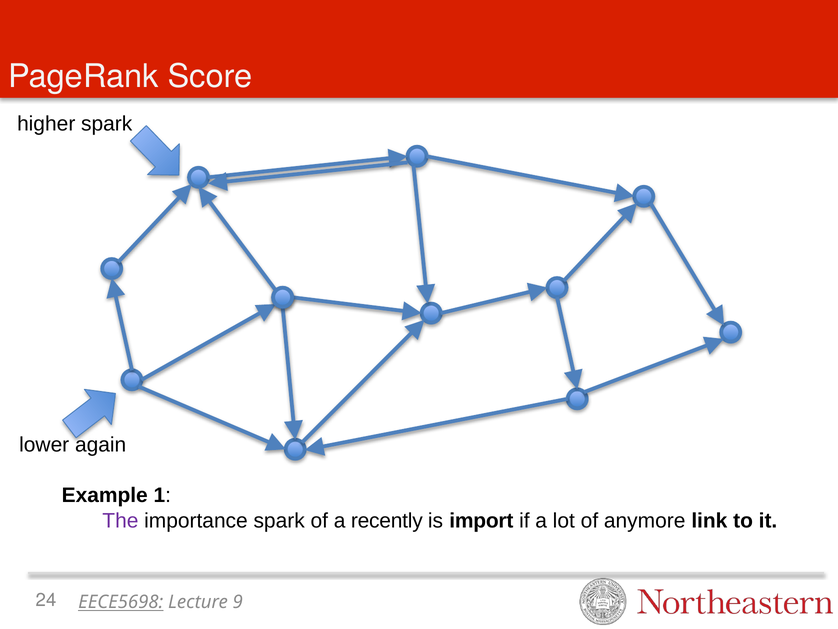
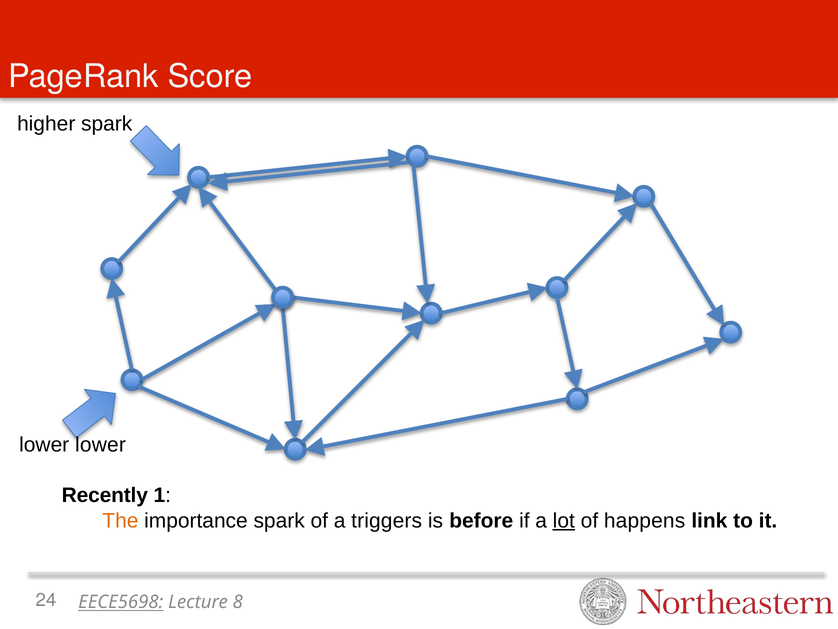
lower again: again -> lower
Example: Example -> Recently
The colour: purple -> orange
recently: recently -> triggers
import: import -> before
lot underline: none -> present
anymore: anymore -> happens
9: 9 -> 8
